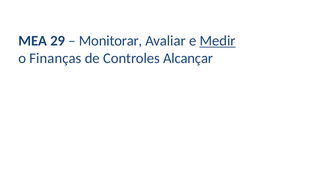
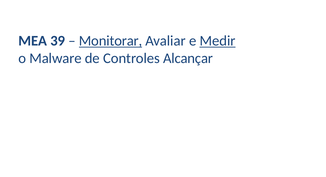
29: 29 -> 39
Monitorar underline: none -> present
Finanças: Finanças -> Malware
